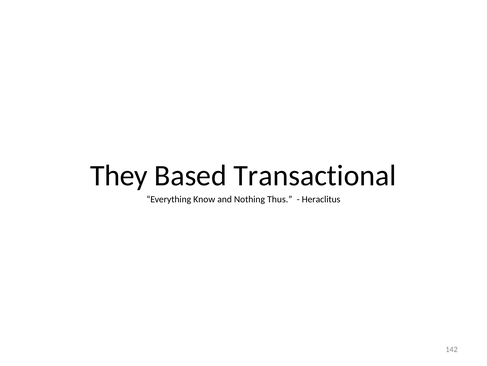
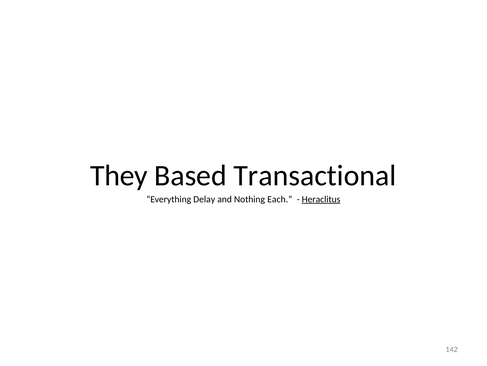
Know: Know -> Delay
Thus: Thus -> Each
Heraclitus underline: none -> present
